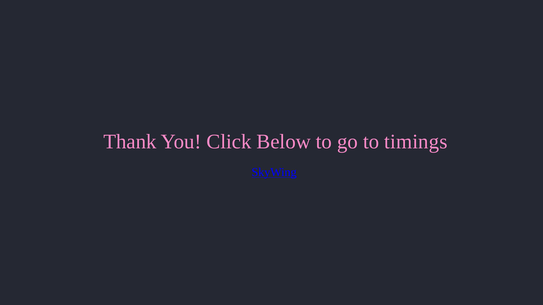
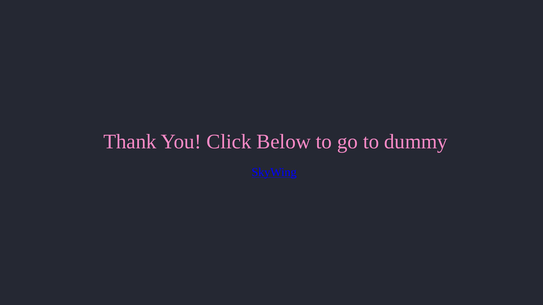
timings: timings -> dummy
